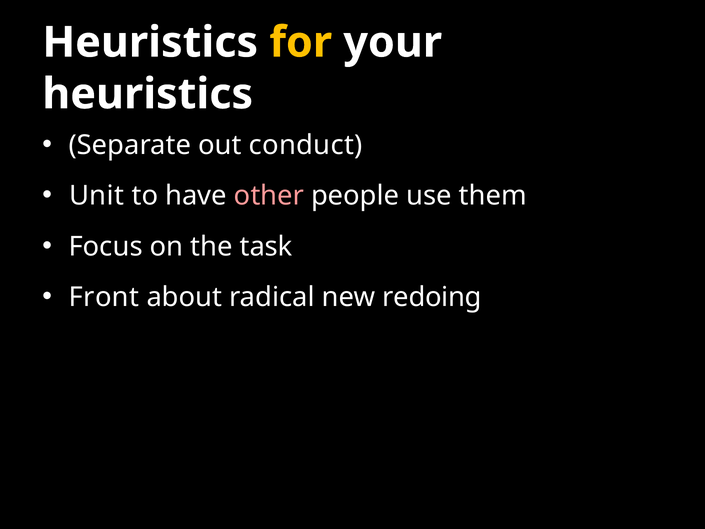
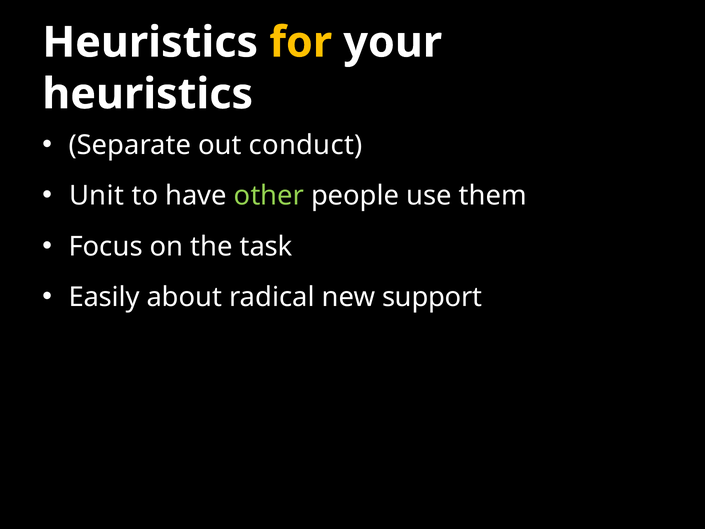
other colour: pink -> light green
Front: Front -> Easily
redoing: redoing -> support
